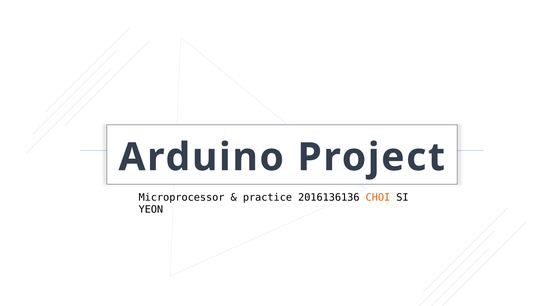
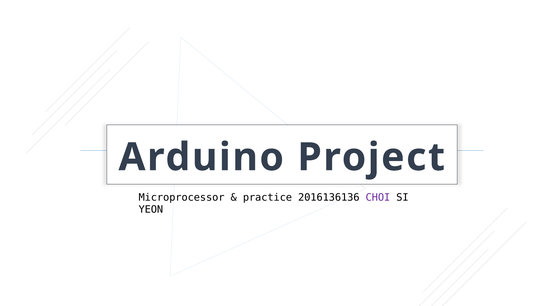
CHOI colour: orange -> purple
